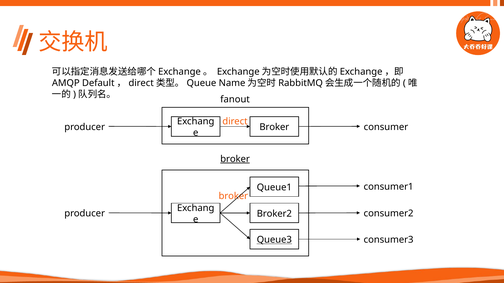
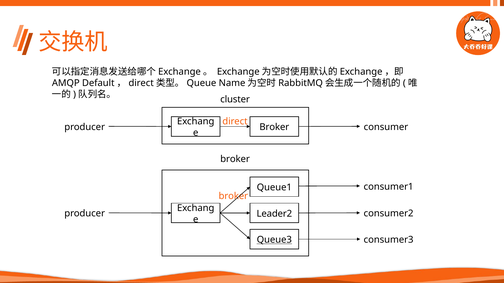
fanout: fanout -> cluster
broker at (235, 159) underline: present -> none
Broker2: Broker2 -> Leader2
